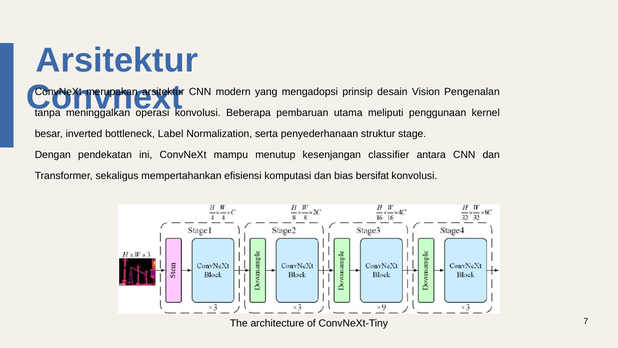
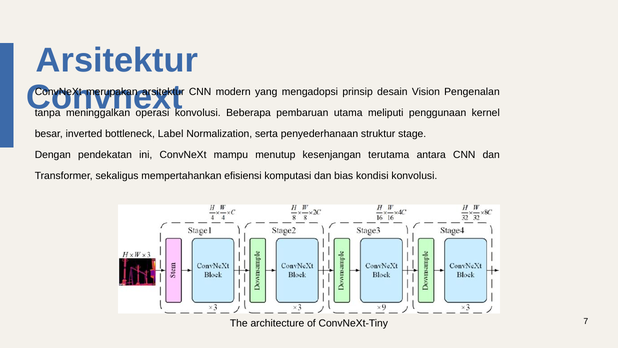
classifier: classifier -> terutama
bersifat: bersifat -> kondisi
